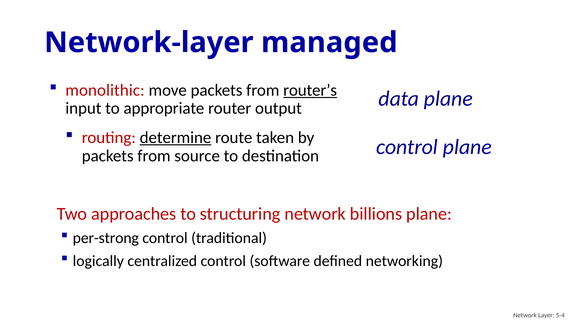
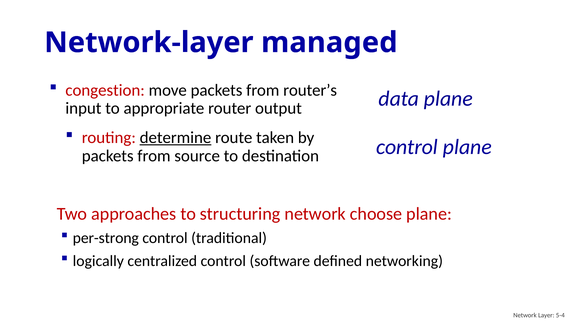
monolithic: monolithic -> congestion
router’s underline: present -> none
billions: billions -> choose
